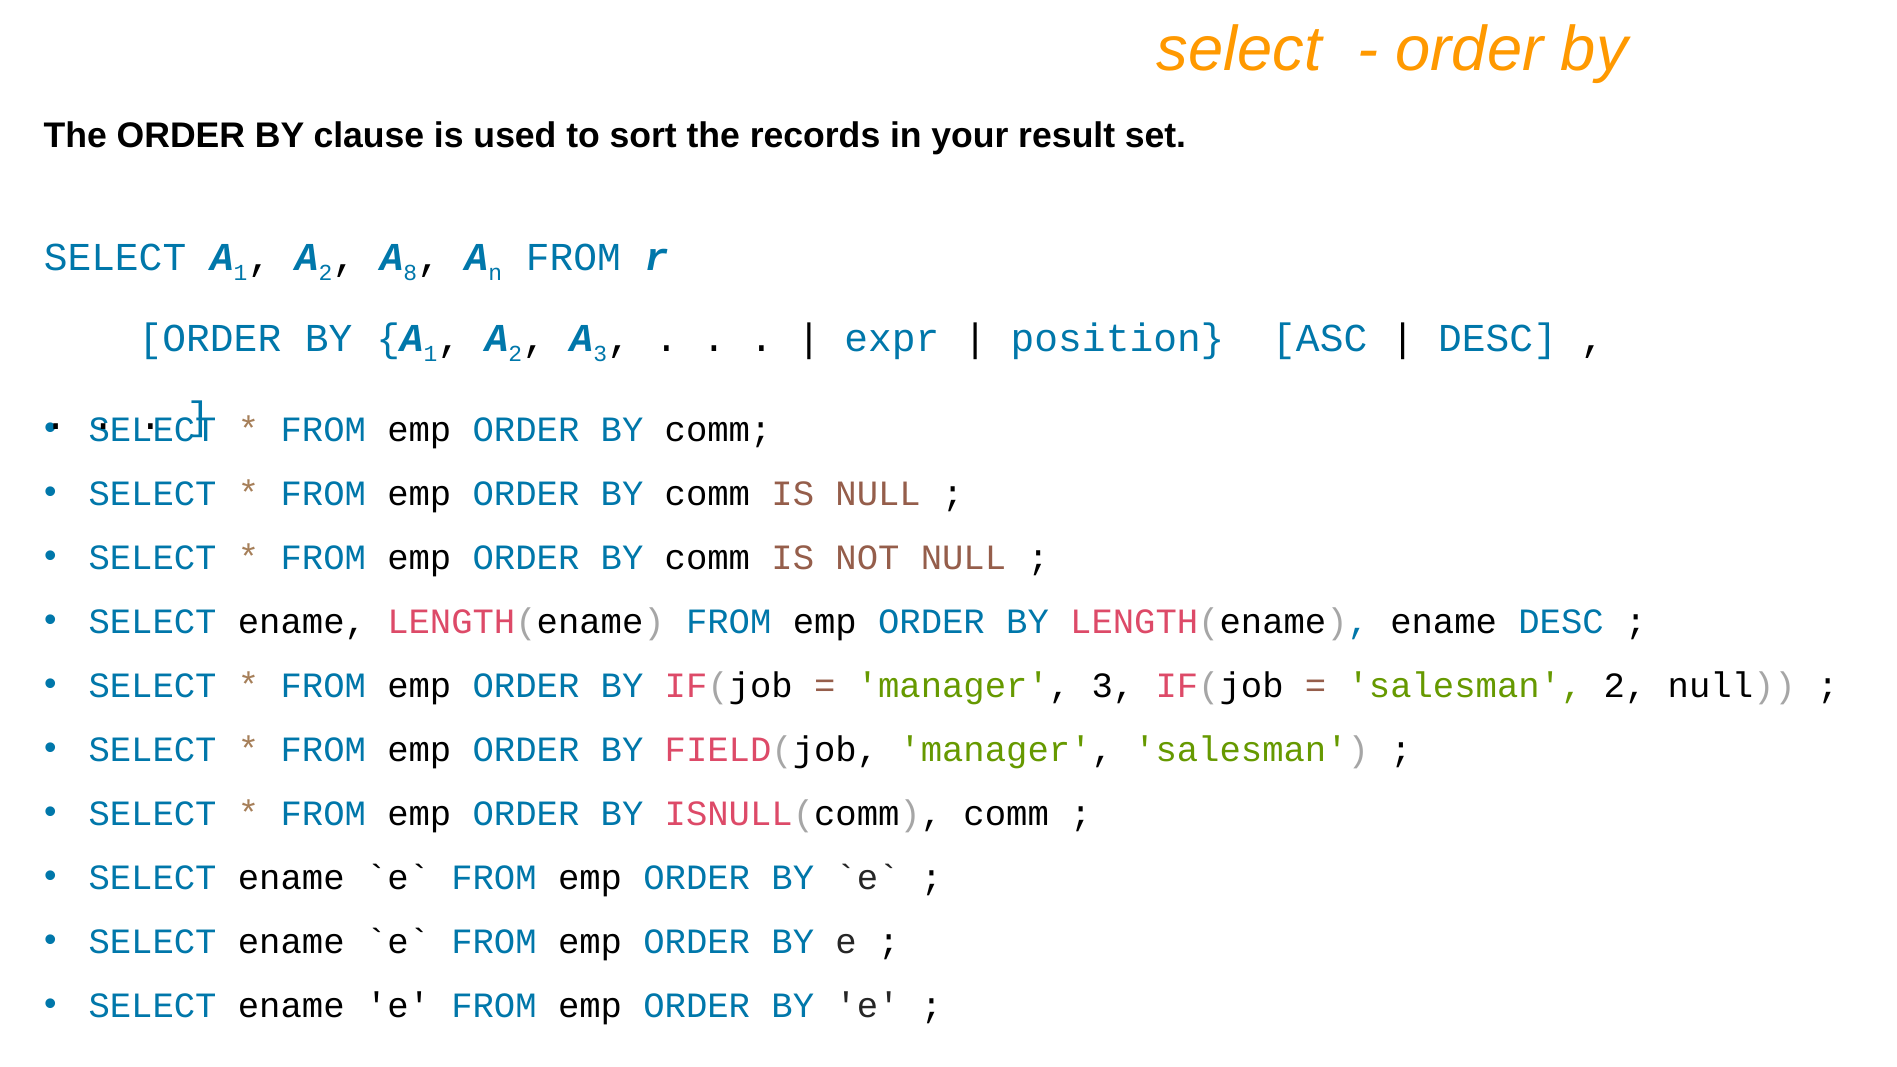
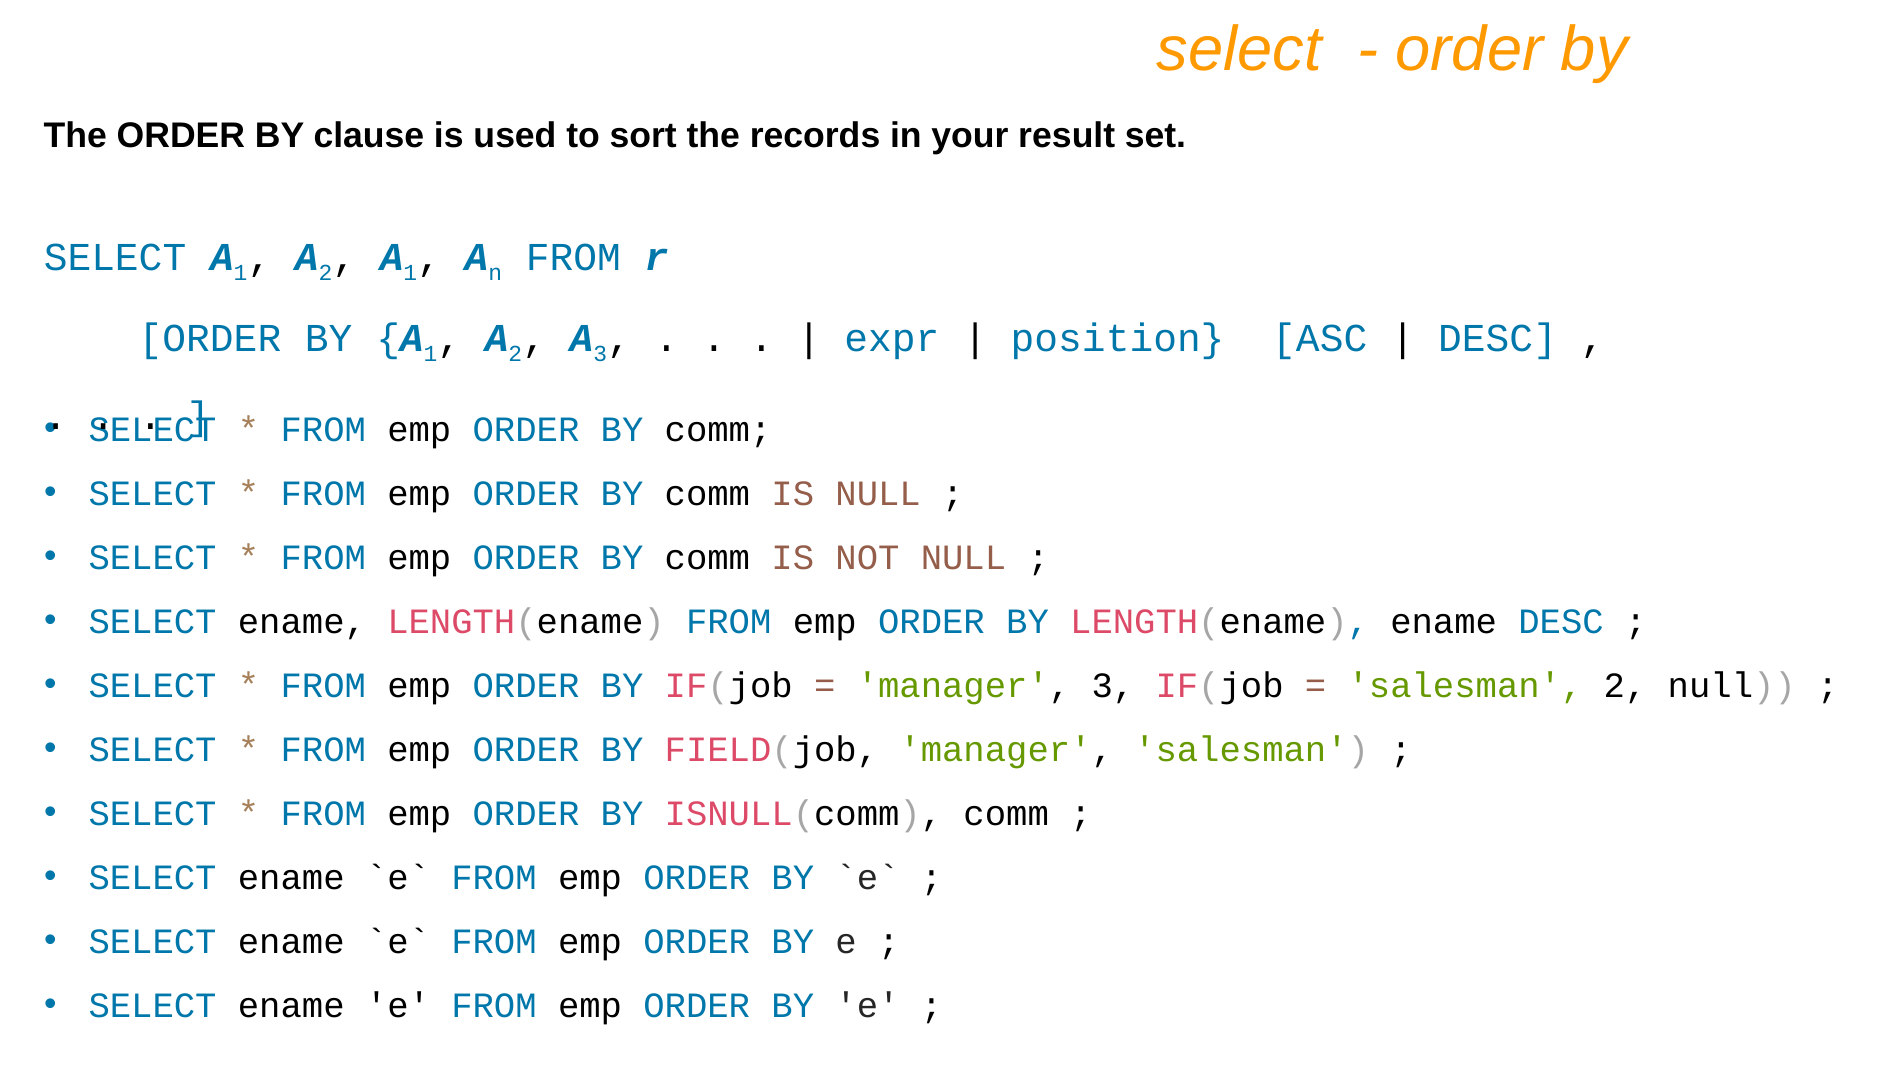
8 at (410, 273): 8 -> 1
